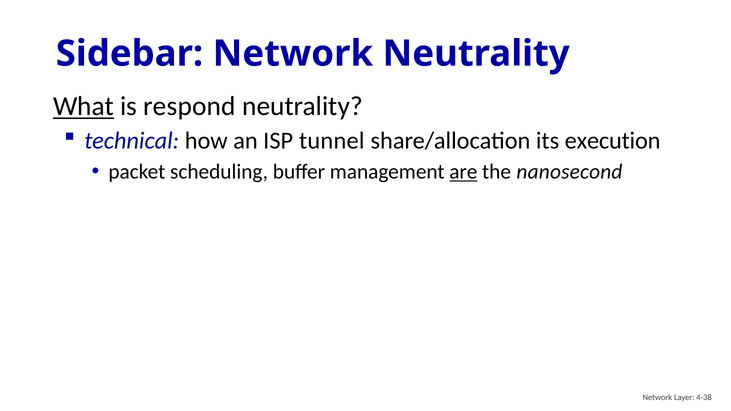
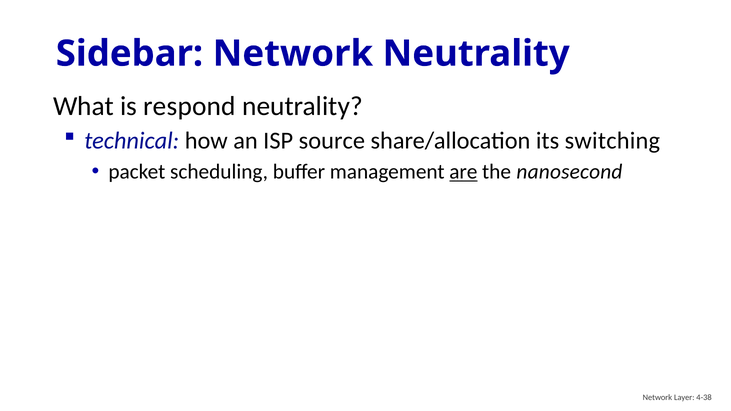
What underline: present -> none
tunnel: tunnel -> source
execution: execution -> switching
